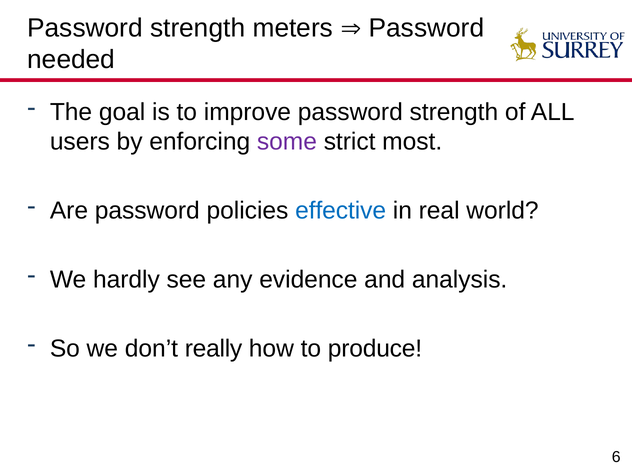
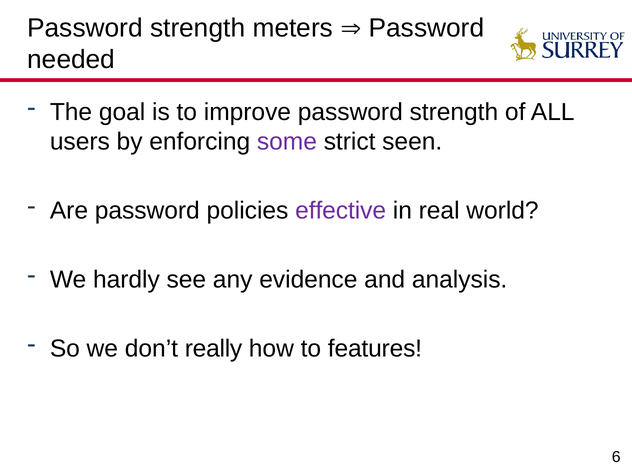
most: most -> seen
effective colour: blue -> purple
produce: produce -> features
